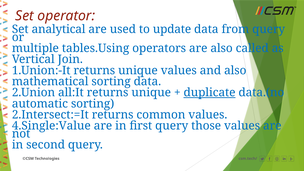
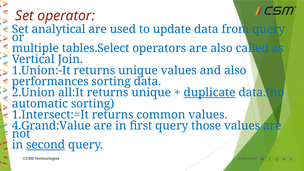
tables.Using: tables.Using -> tables.Select
mathematical: mathematical -> performances
2.Intersect:=It: 2.Intersect:=It -> 1.Intersect:=It
4.Single:Value: 4.Single:Value -> 4.Grand:Value
second underline: none -> present
